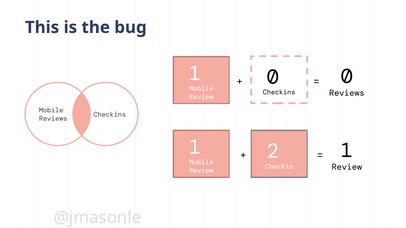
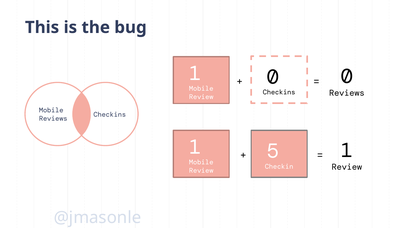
2: 2 -> 5
